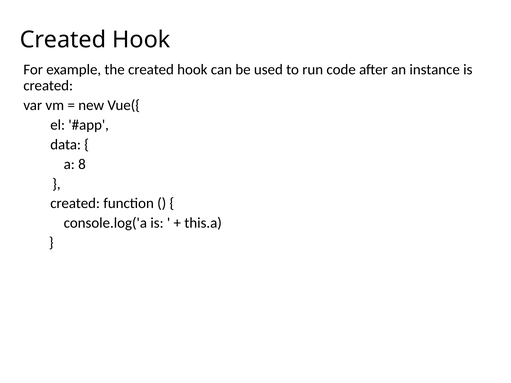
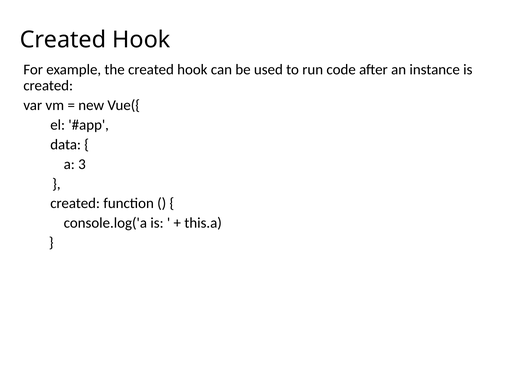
8: 8 -> 3
